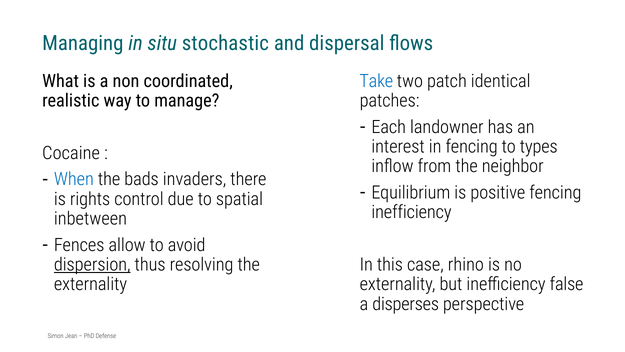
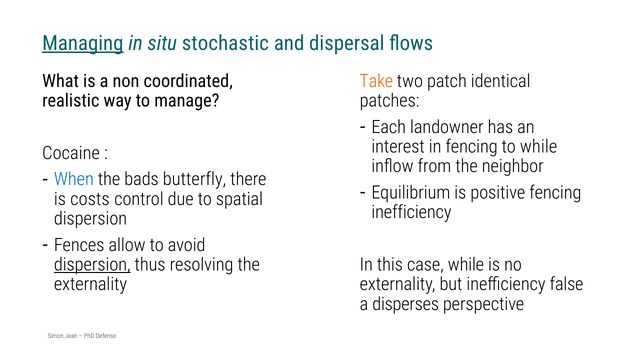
Managing underline: none -> present
Take colour: blue -> orange
to types: types -> while
invaders: invaders -> butterfly
rights: rights -> costs
inbetween at (90, 219): inbetween -> dispersion
case rhino: rhino -> while
